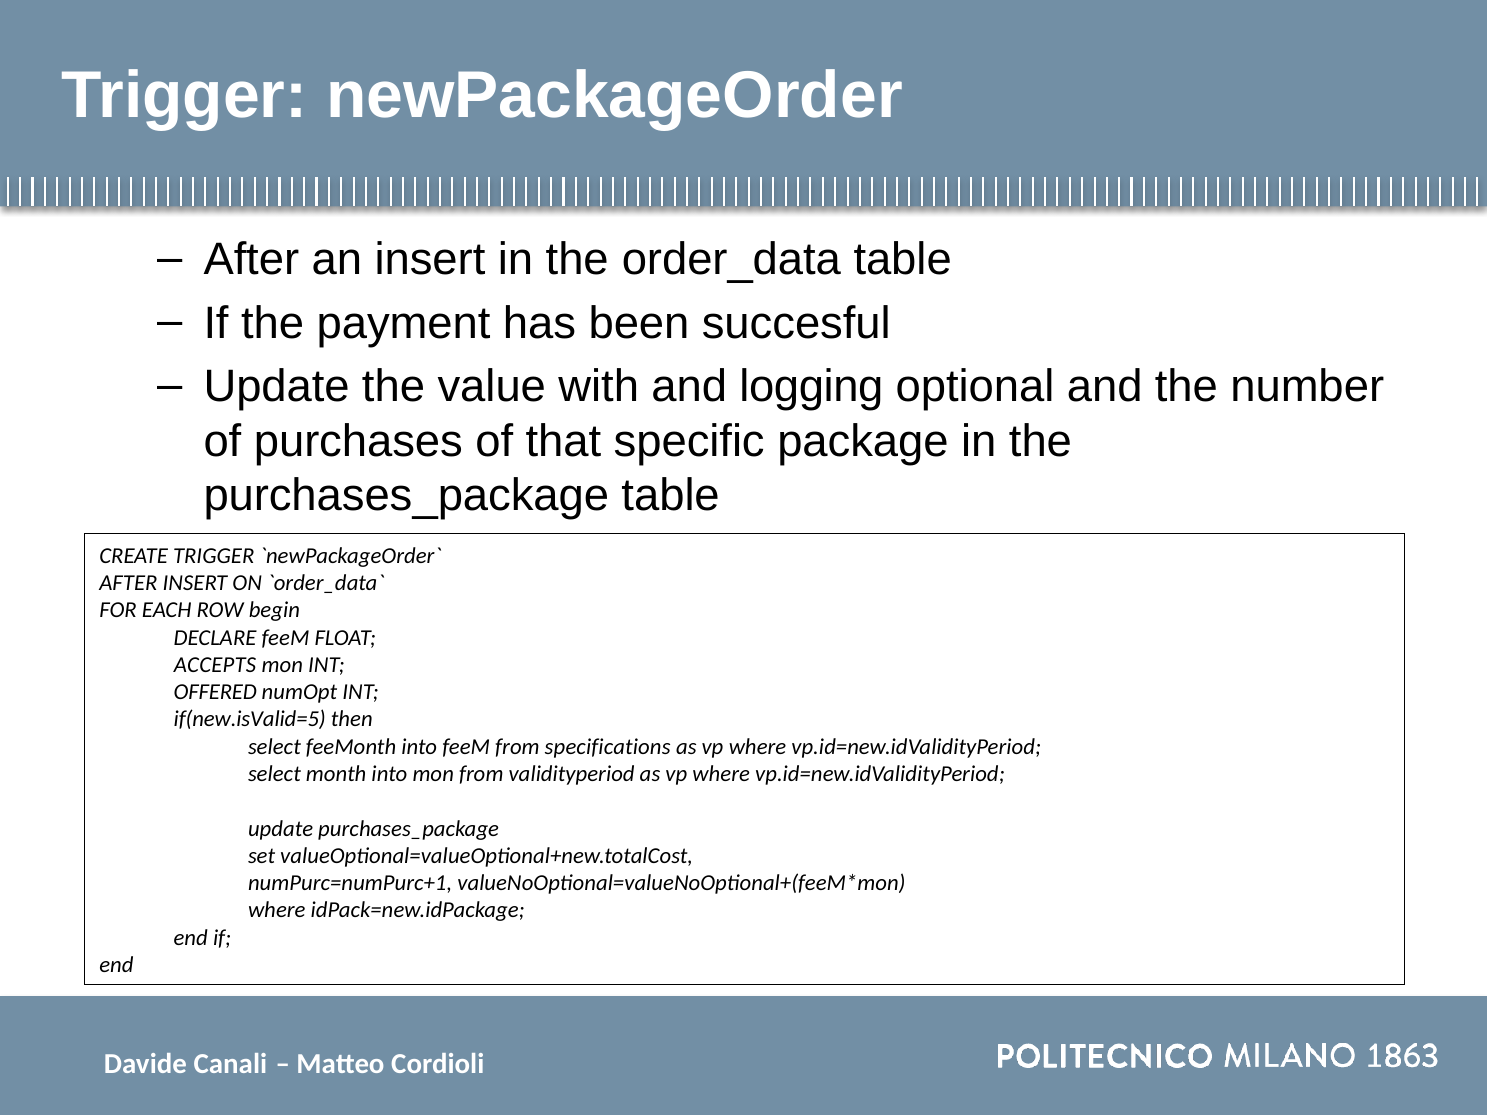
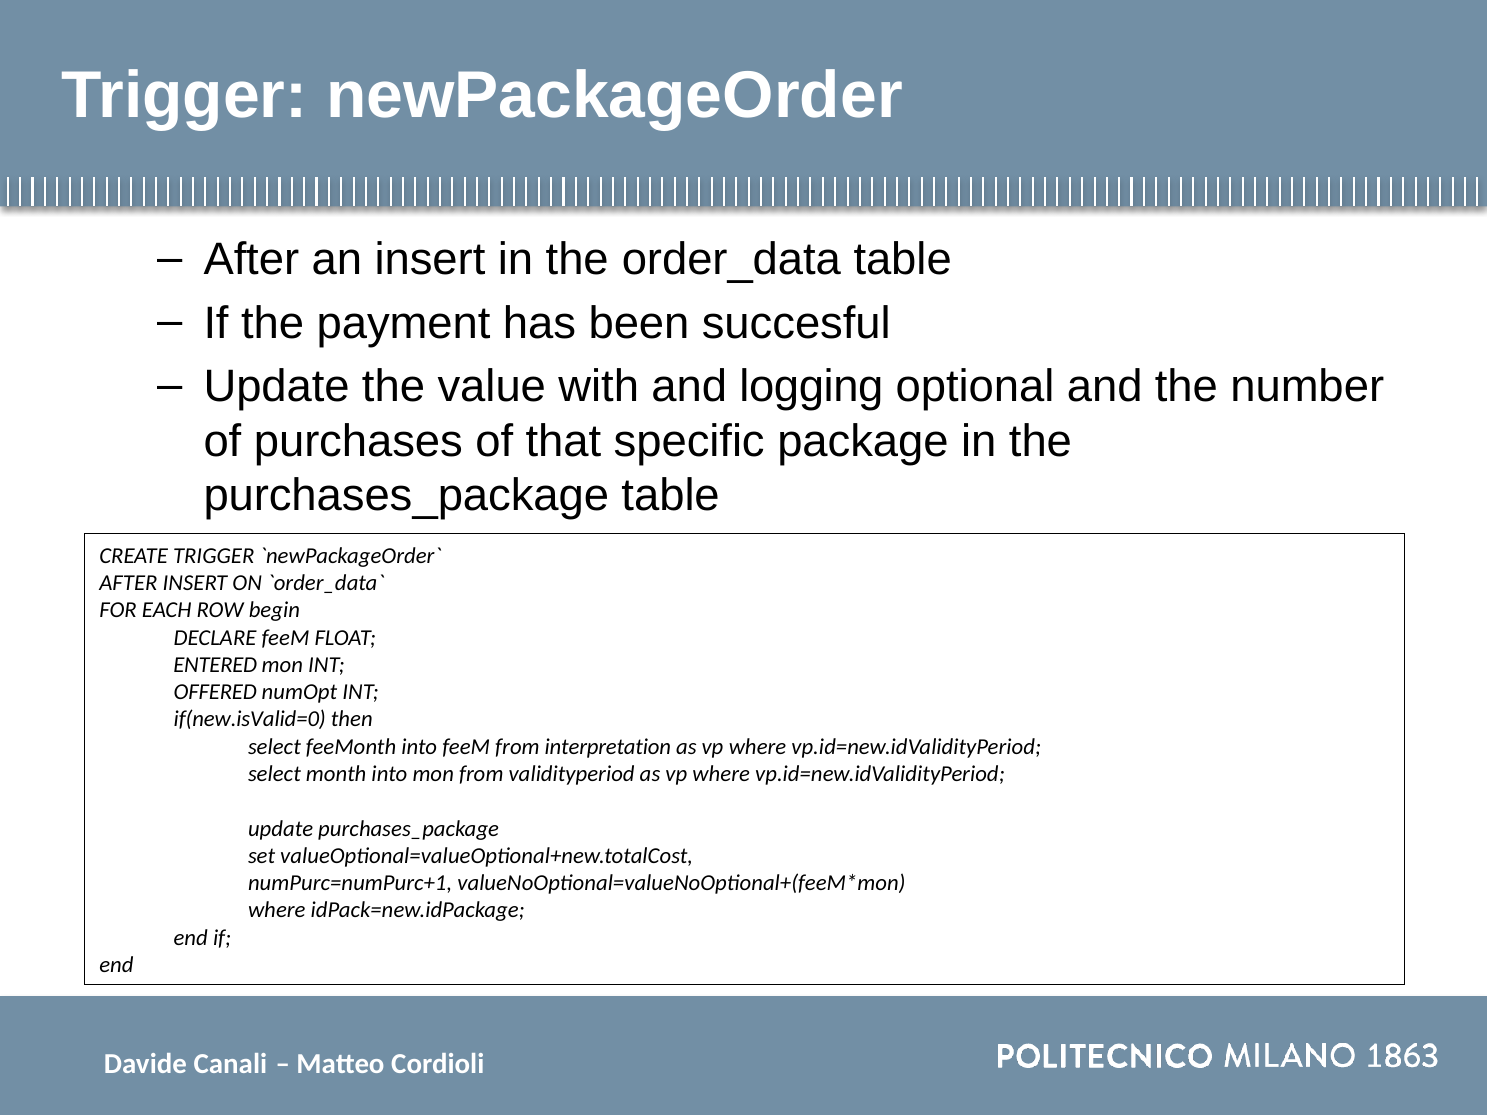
ACCEPTS: ACCEPTS -> ENTERED
if(new.isValid=5: if(new.isValid=5 -> if(new.isValid=0
specifications: specifications -> interpretation
